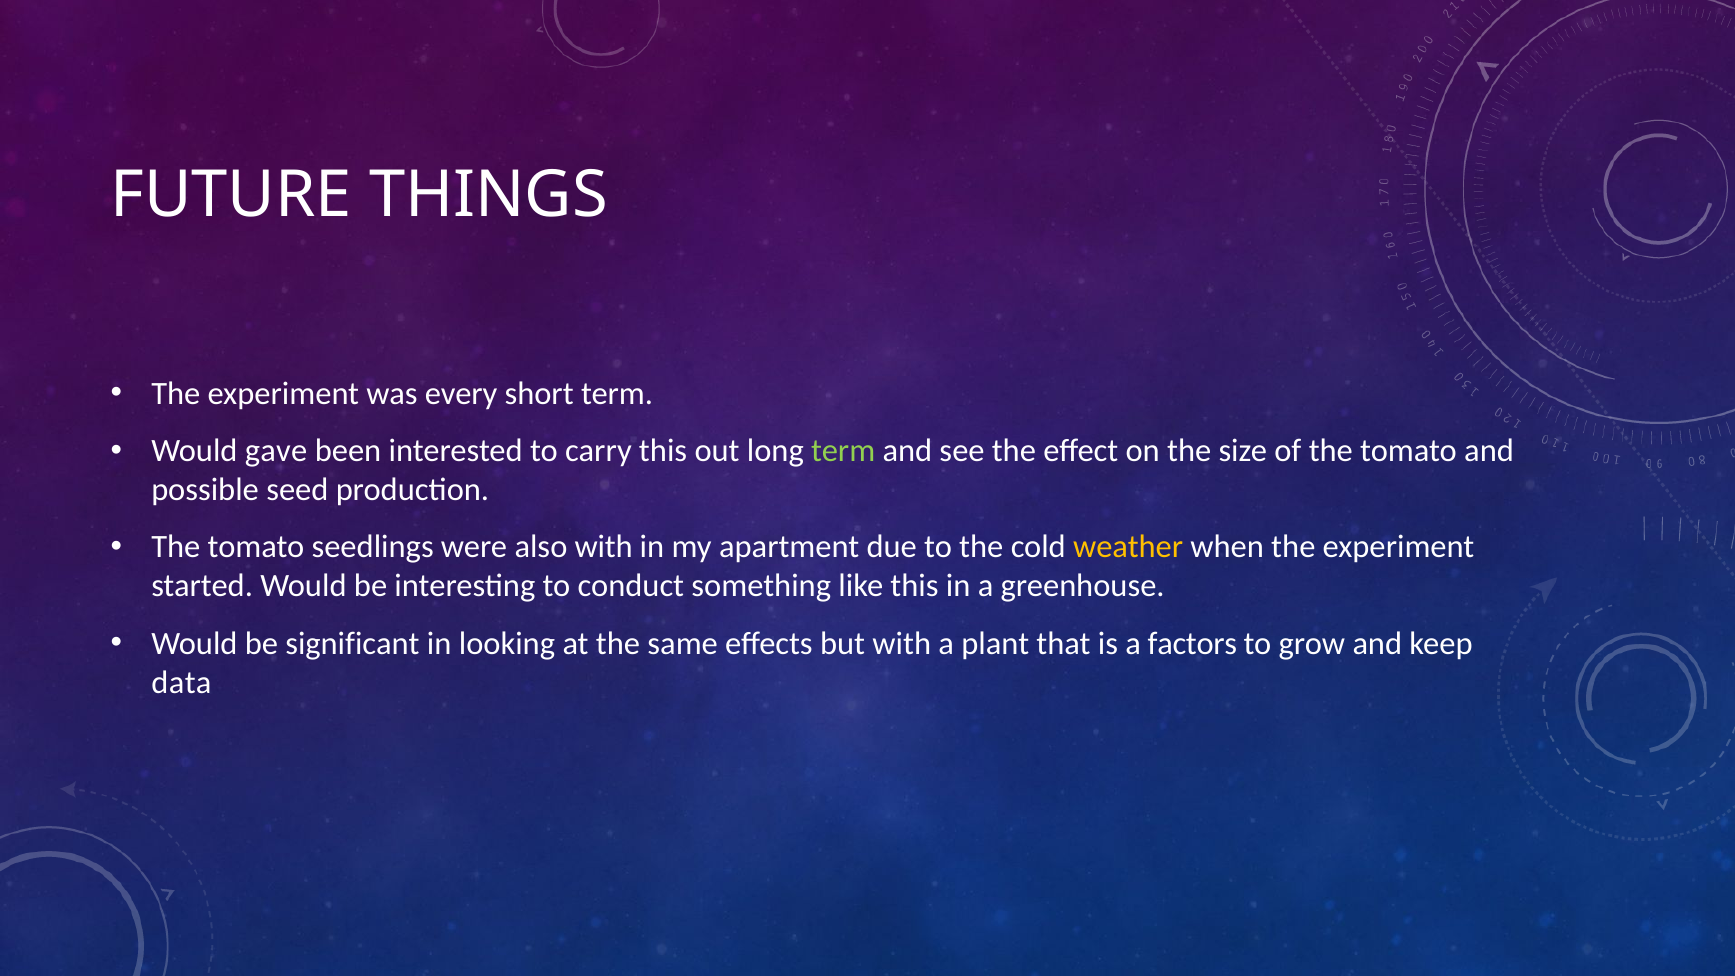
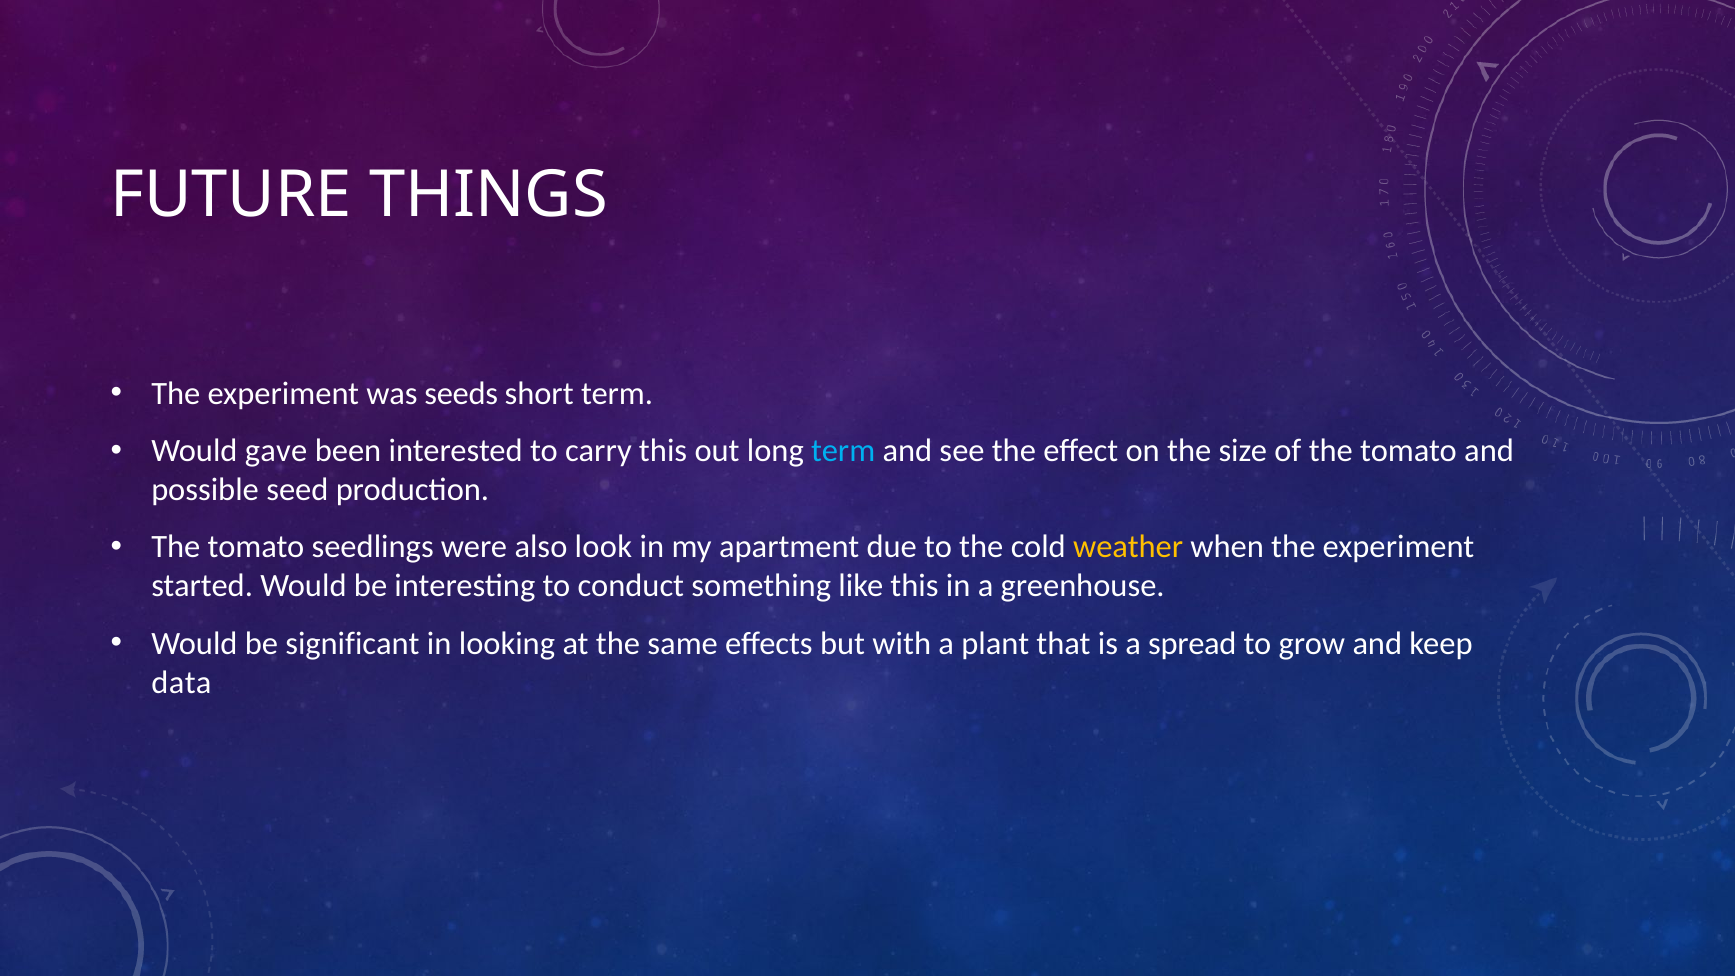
every: every -> seeds
term at (843, 451) colour: light green -> light blue
also with: with -> look
factors: factors -> spread
